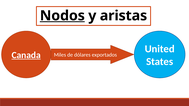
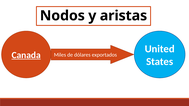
Nodos underline: present -> none
